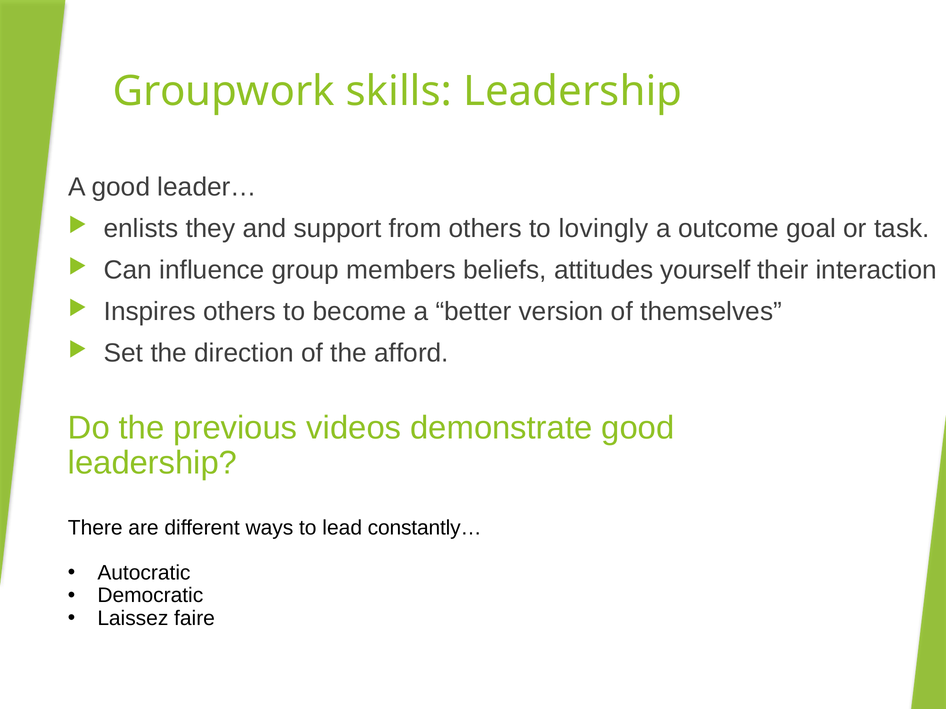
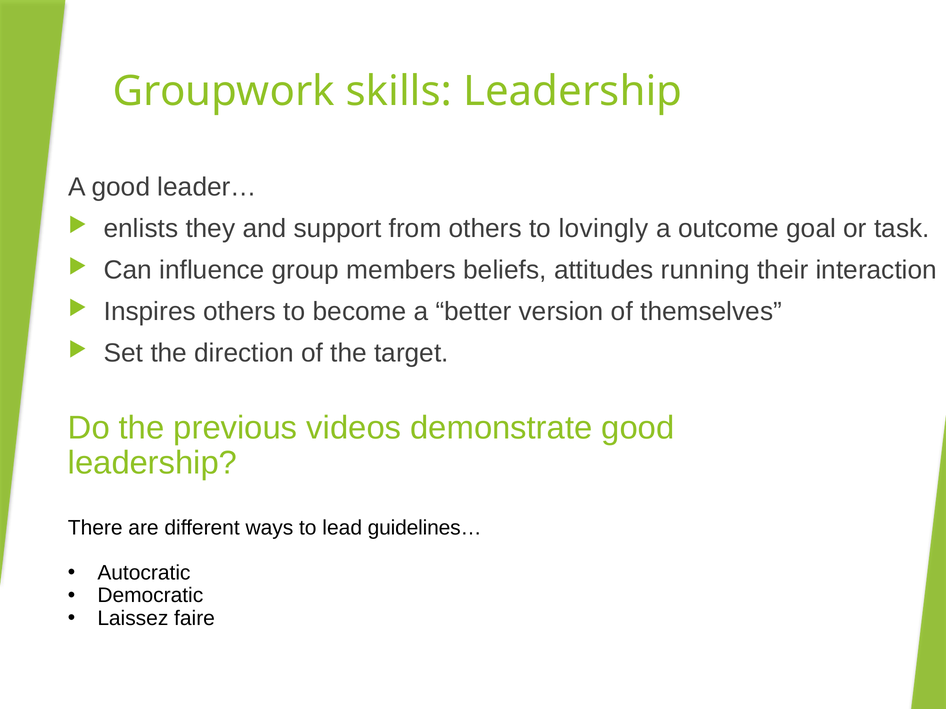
yourself: yourself -> running
afford: afford -> target
constantly…: constantly… -> guidelines…
